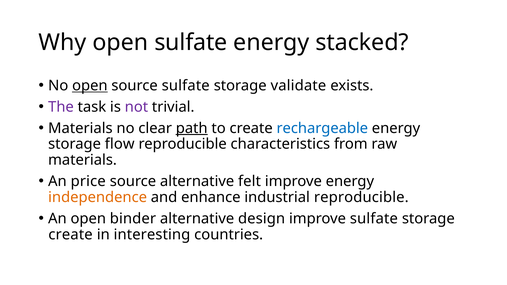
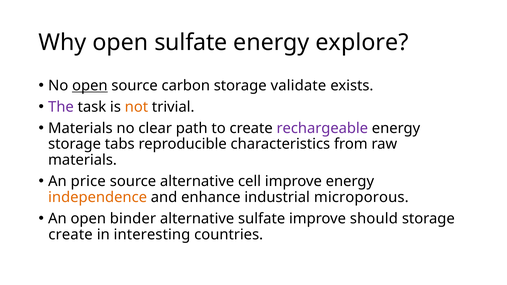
stacked: stacked -> explore
source sulfate: sulfate -> carbon
not colour: purple -> orange
path underline: present -> none
rechargeable colour: blue -> purple
flow: flow -> tabs
felt: felt -> cell
industrial reproducible: reproducible -> microporous
alternative design: design -> sulfate
improve sulfate: sulfate -> should
